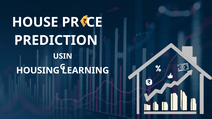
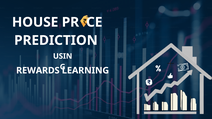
HOUSING: HOUSING -> REWARDS
